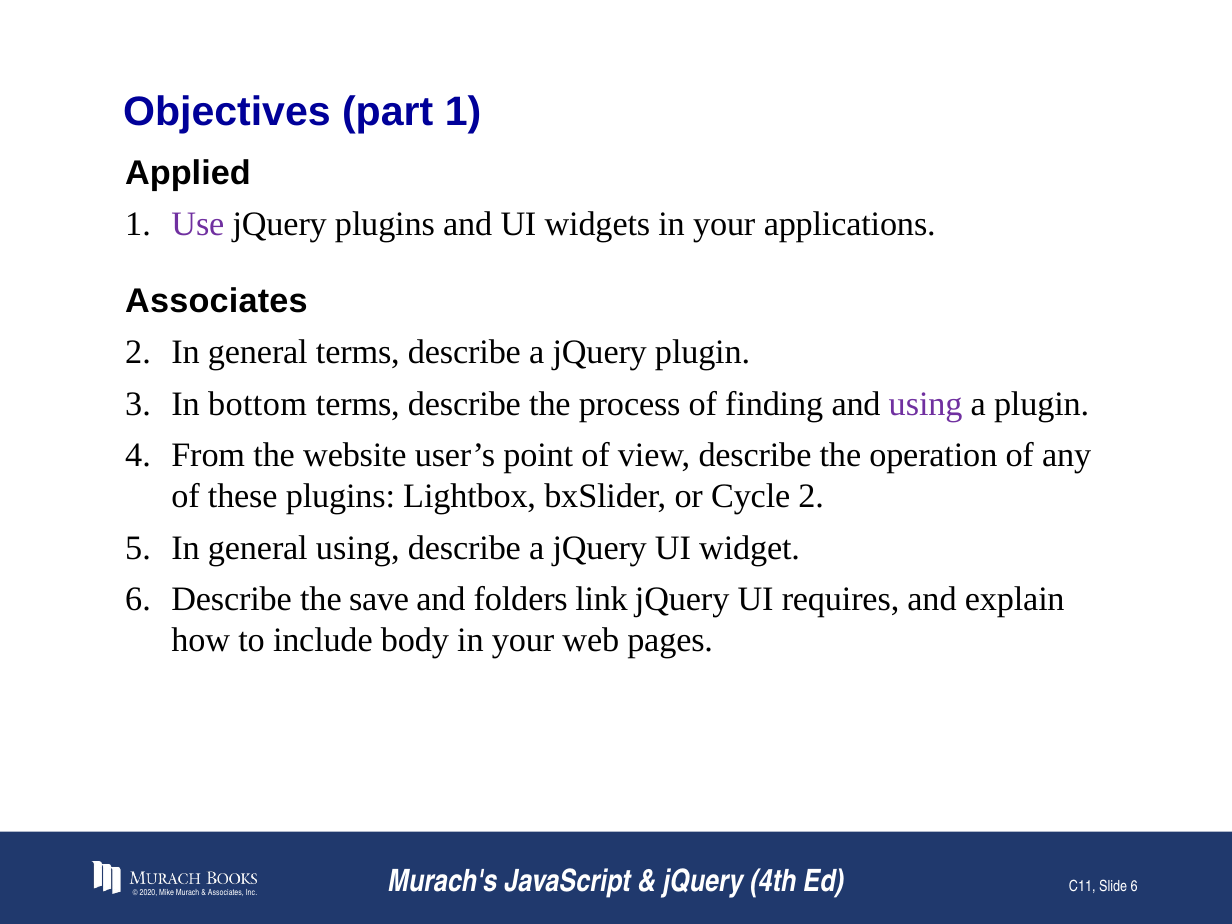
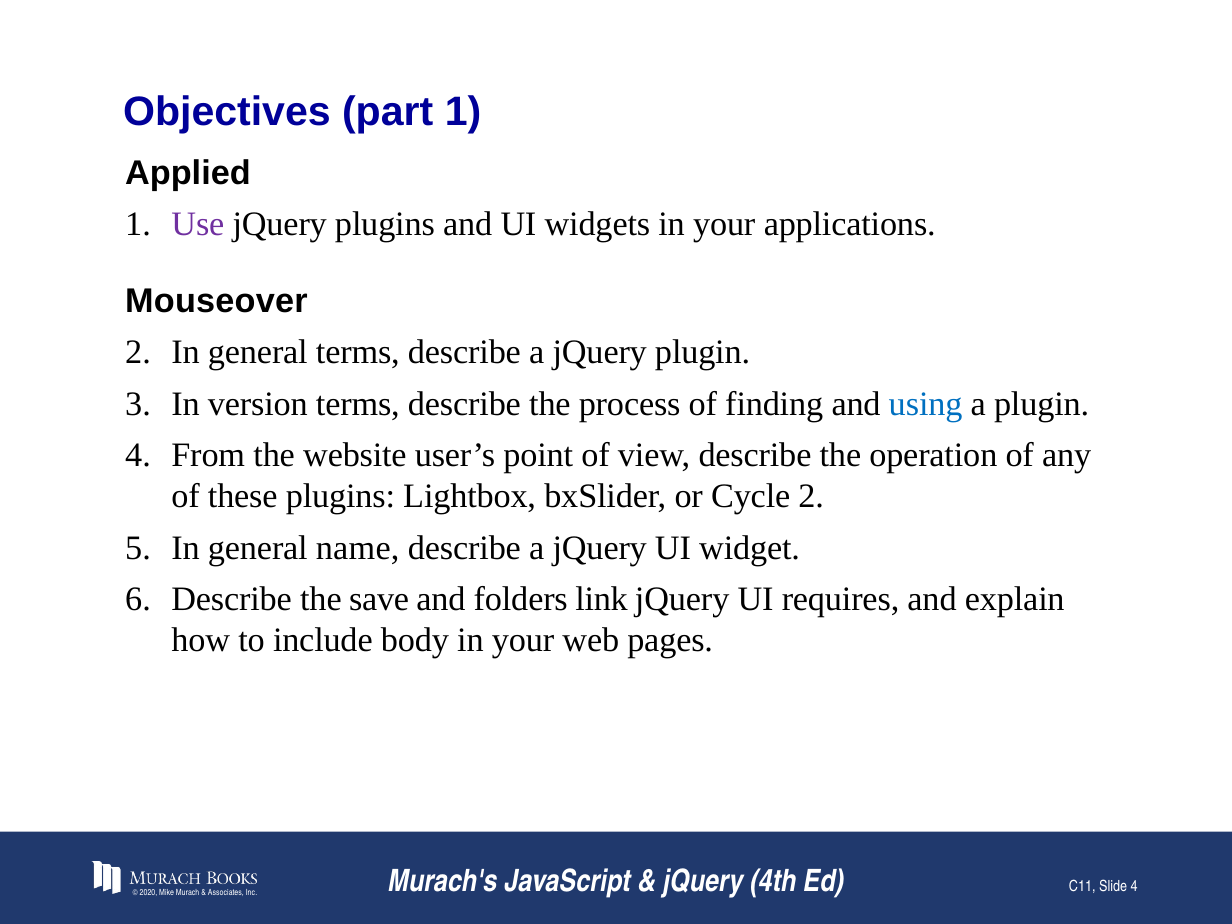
Associates at (216, 301): Associates -> Mouseover
bottom: bottom -> version
using at (926, 404) colour: purple -> blue
general using: using -> name
Slide 6: 6 -> 4
